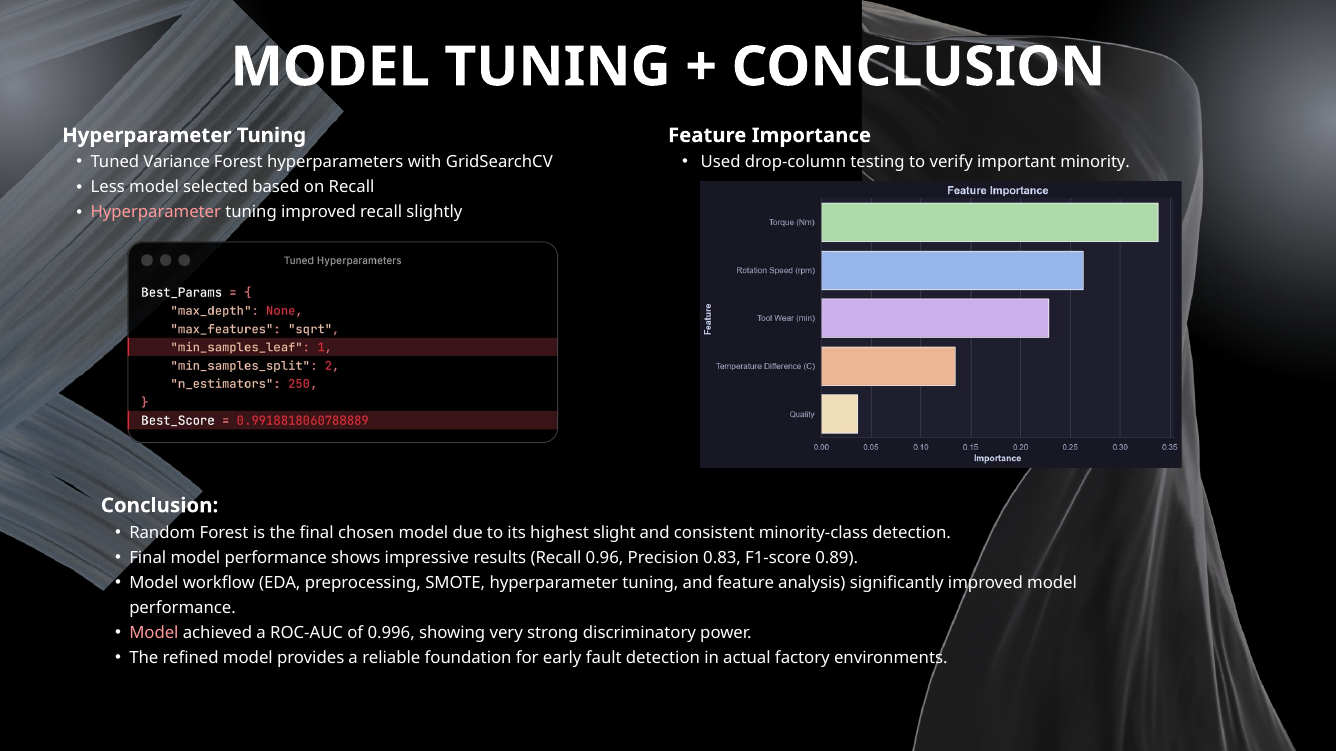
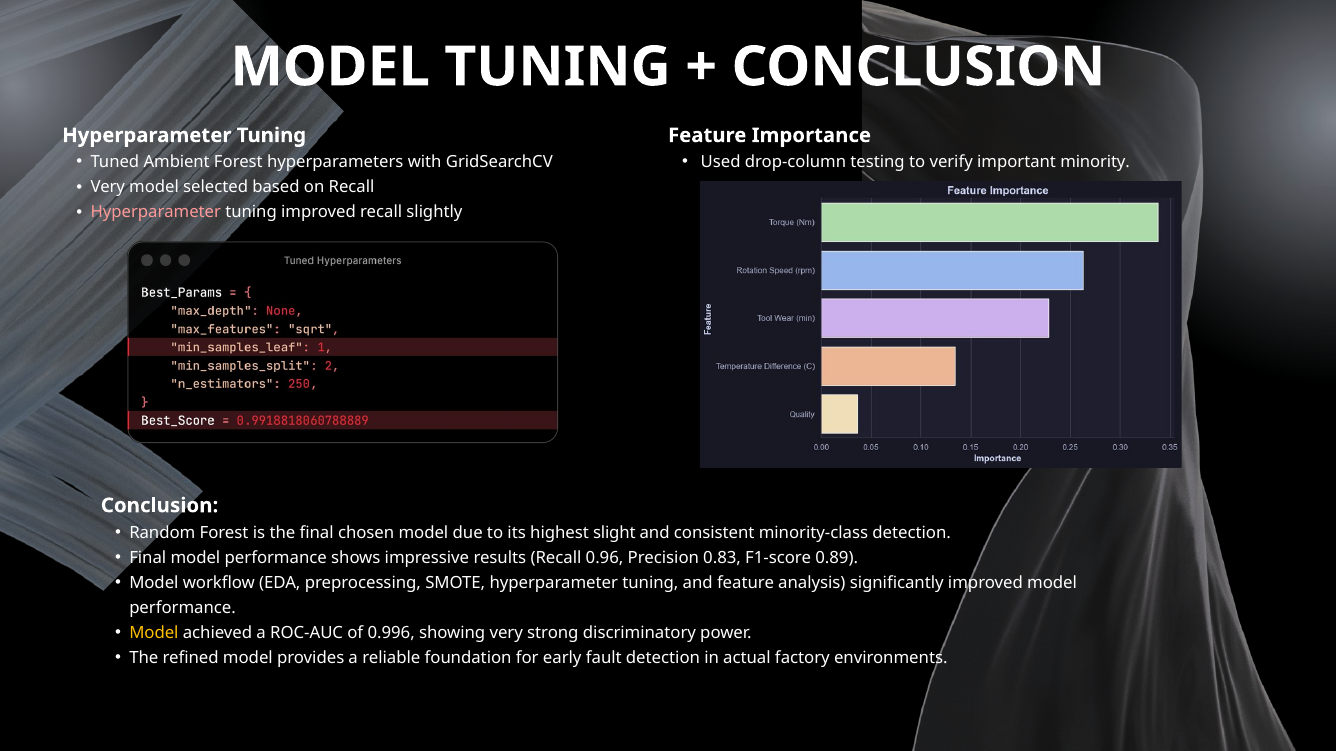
Variance: Variance -> Ambient
Less at (108, 188): Less -> Very
Model at (154, 633) colour: pink -> yellow
